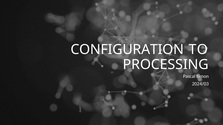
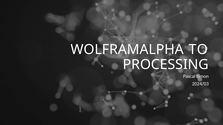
CONFIGURATION: CONFIGURATION -> WOLFRAMALPHA
